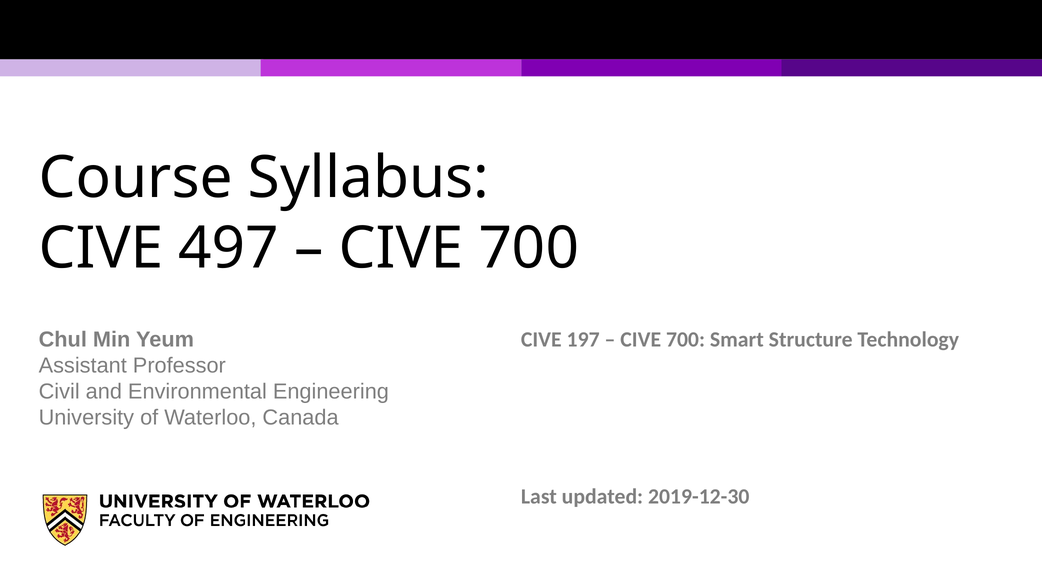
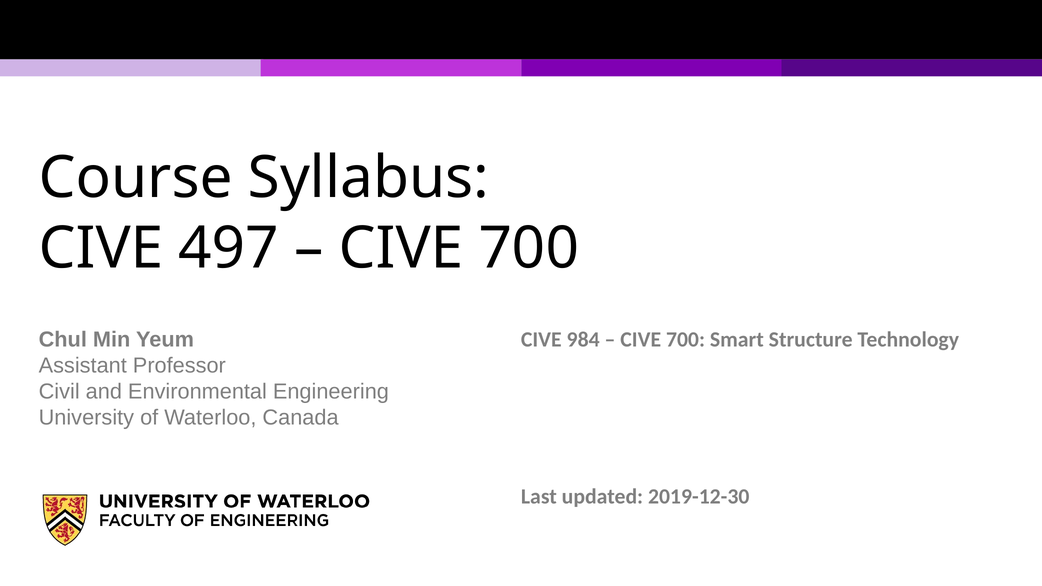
197: 197 -> 984
